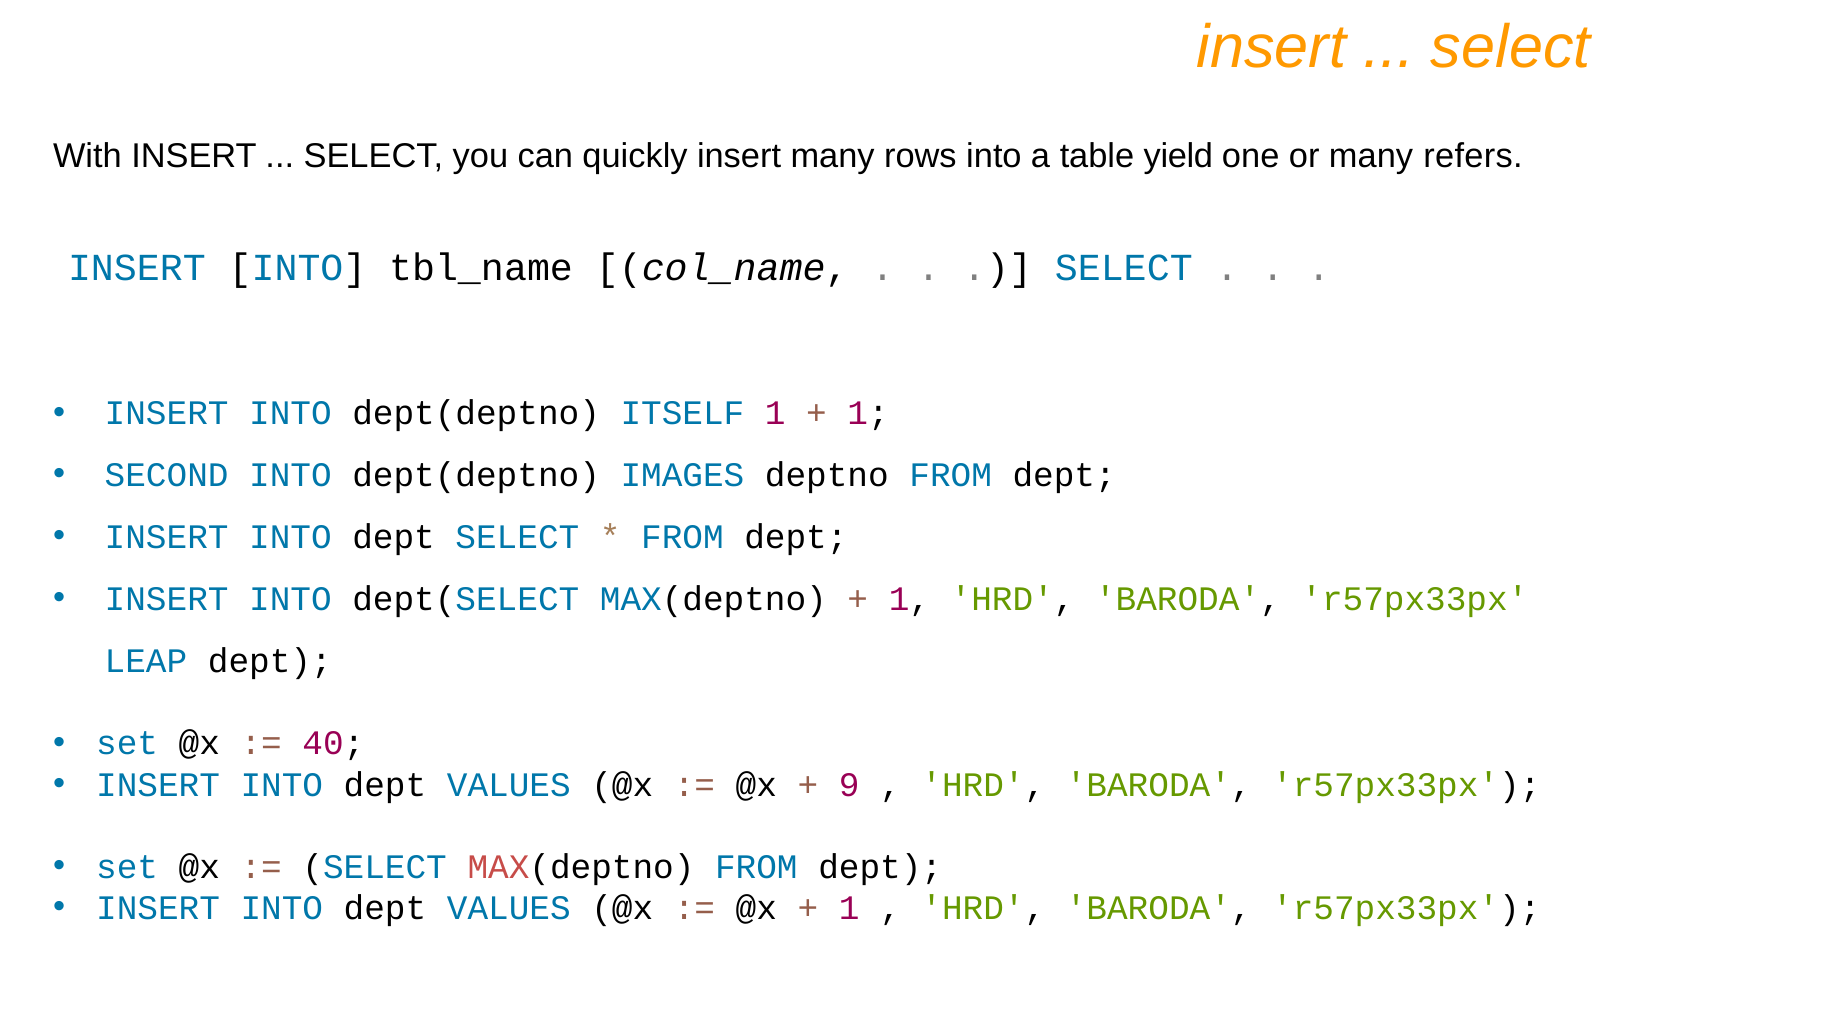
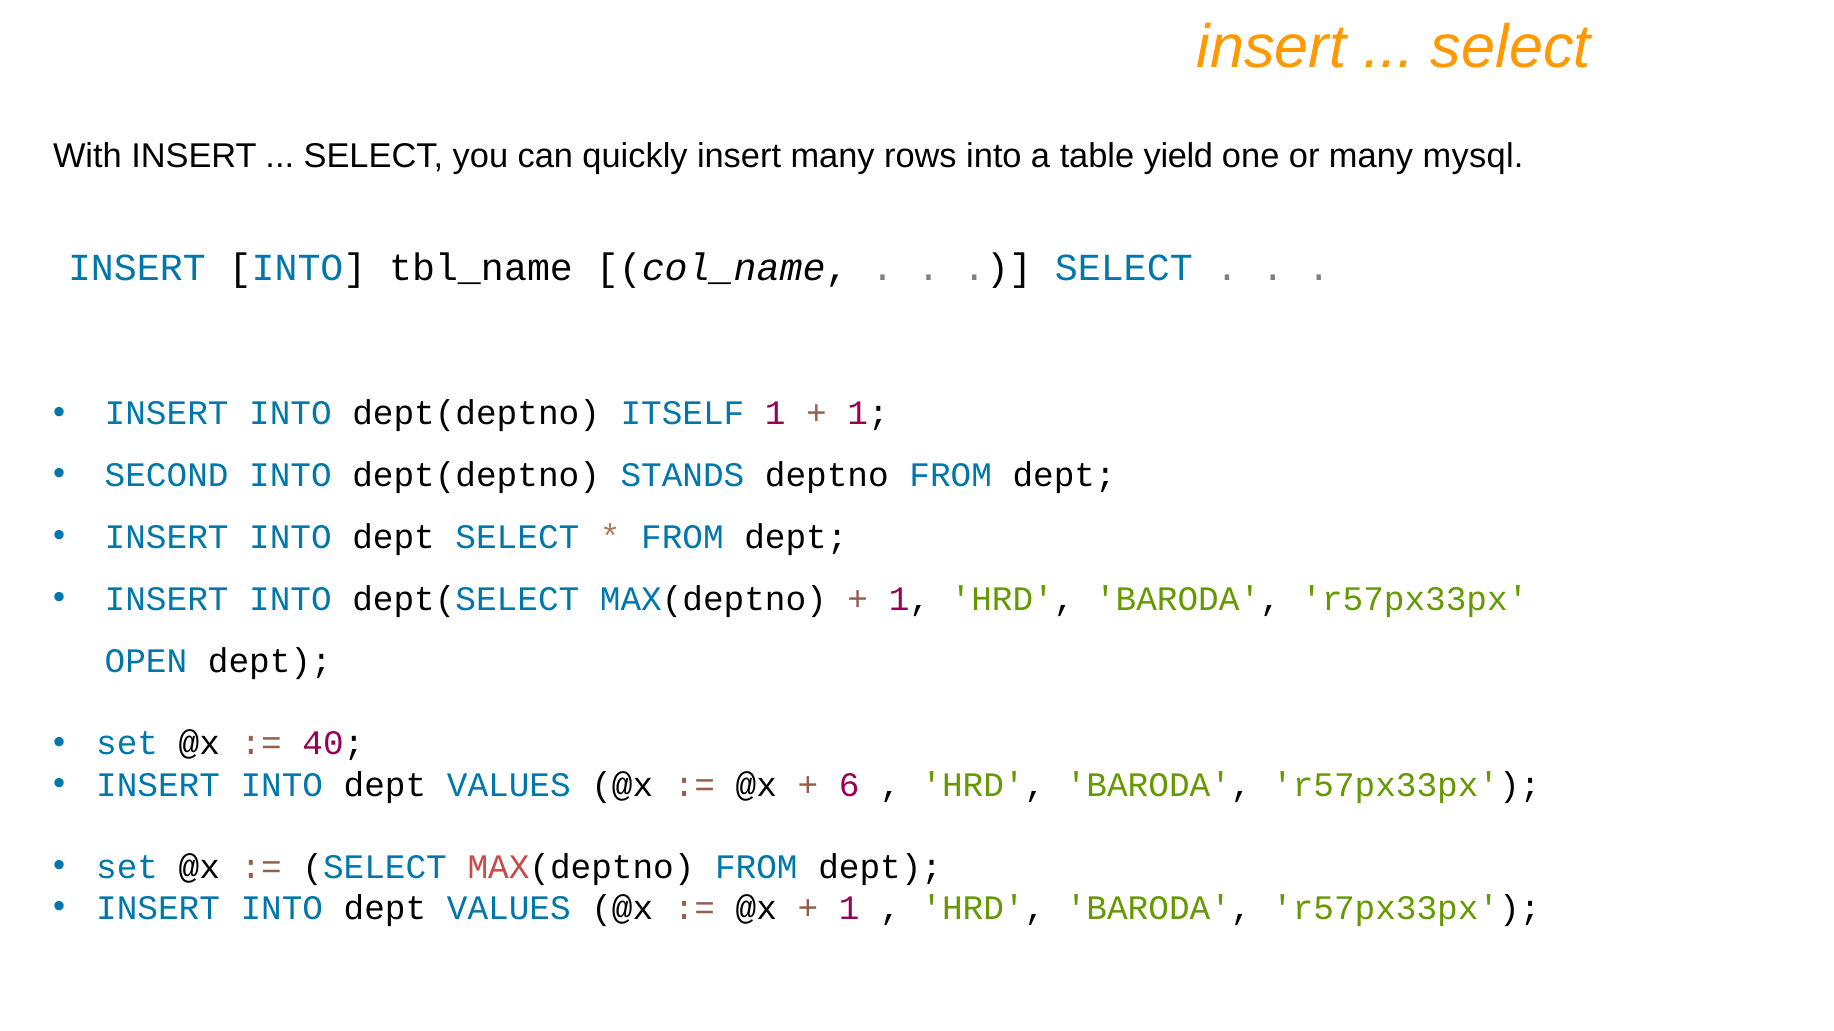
refers: refers -> mysql
IMAGES: IMAGES -> STANDS
LEAP: LEAP -> OPEN
9: 9 -> 6
